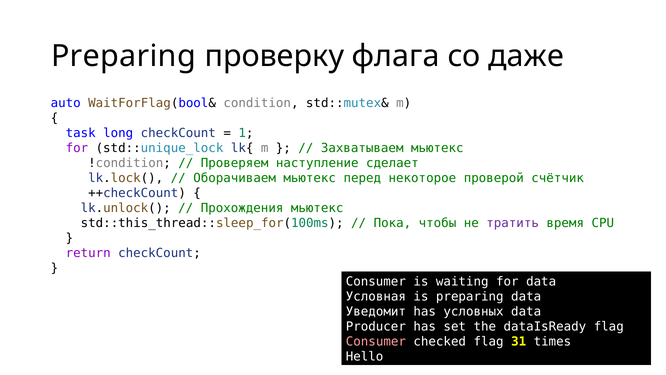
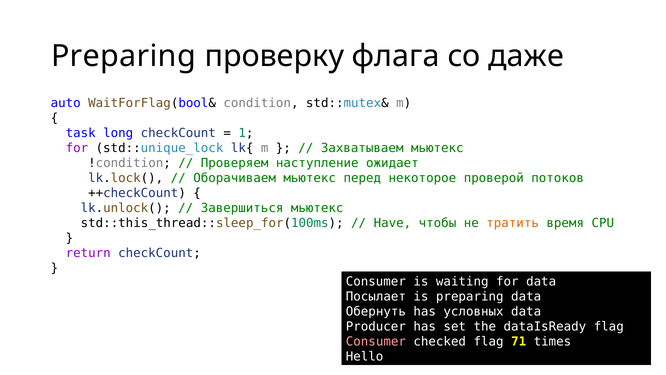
сделает: сделает -> ожидает
счётчик: счётчик -> потоков
Прохождения: Прохождения -> Завершиться
Пока: Пока -> Have
тратить colour: purple -> orange
Условная: Условная -> Посылает
Уведомит: Уведомит -> Обернуть
31: 31 -> 71
